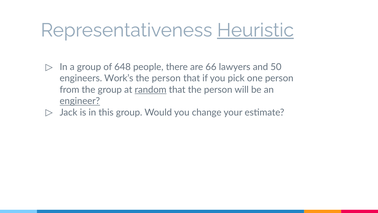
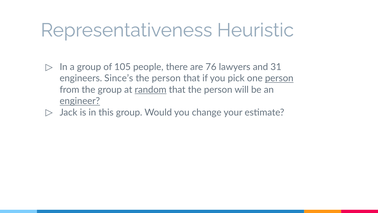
Heuristic underline: present -> none
648: 648 -> 105
66: 66 -> 76
50: 50 -> 31
Work’s: Work’s -> Since’s
person at (279, 78) underline: none -> present
